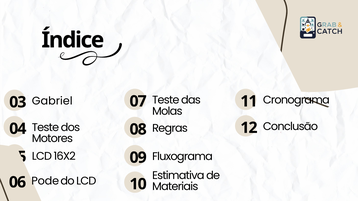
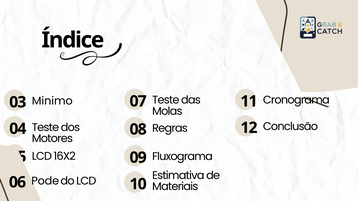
Gabriel: Gabriel -> Minimo
